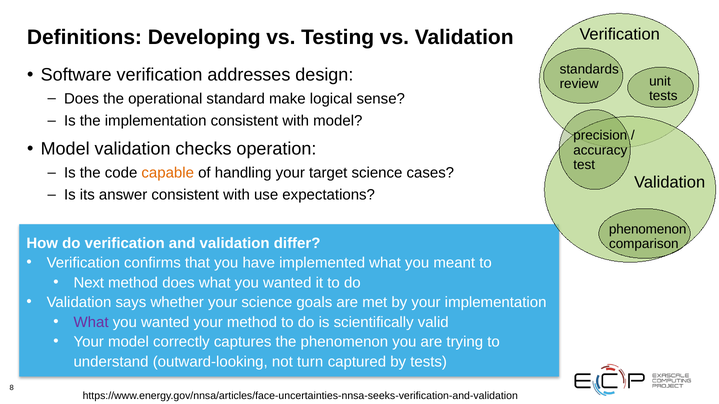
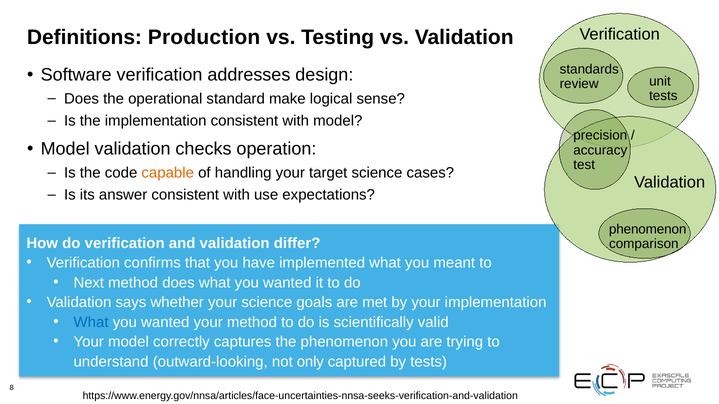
Developing: Developing -> Production
What at (91, 323) colour: purple -> blue
turn: turn -> only
